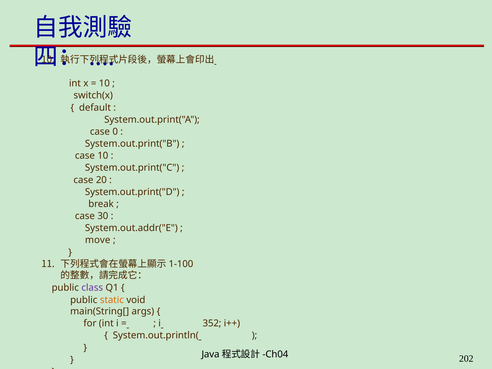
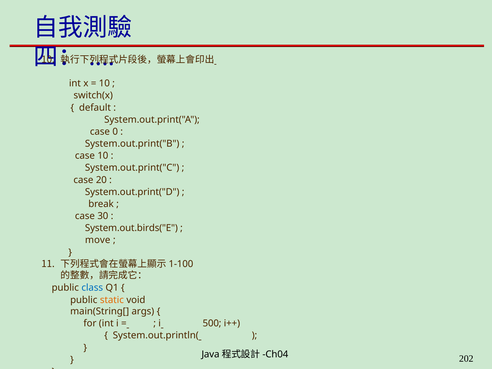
System.out.addr("E: System.out.addr("E -> System.out.birds("E
class colour: purple -> blue
352: 352 -> 500
